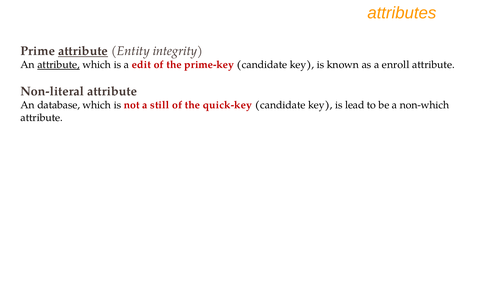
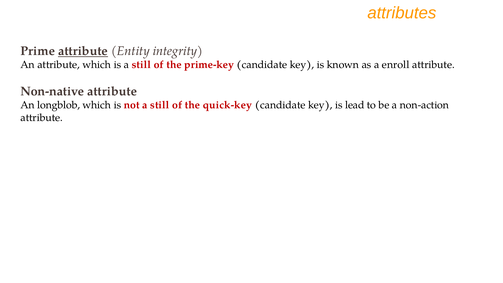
attribute at (59, 65) underline: present -> none
is a edit: edit -> still
Non-literal: Non-literal -> Non-native
database: database -> longblob
non-which: non-which -> non-action
